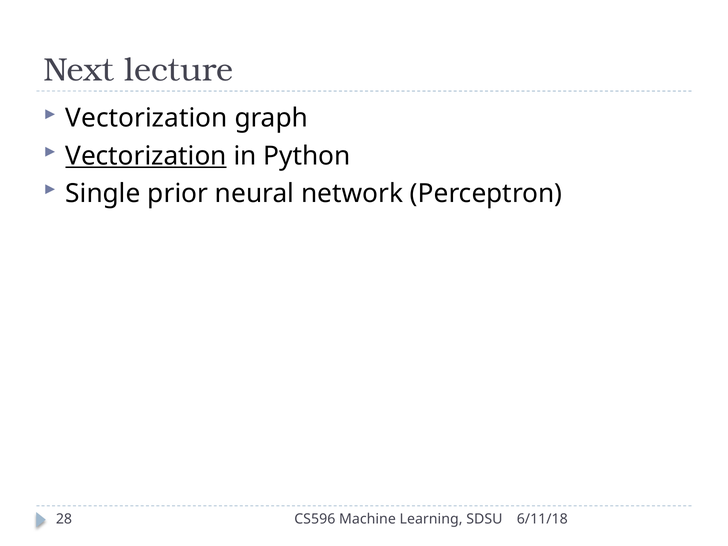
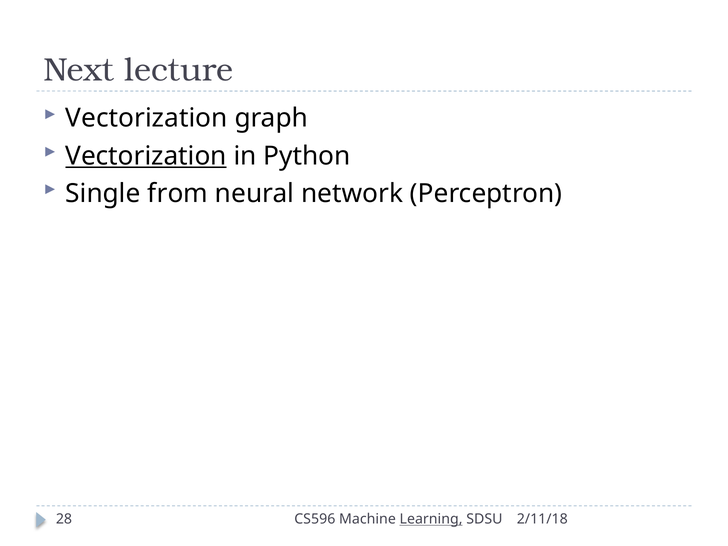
prior: prior -> from
Learning underline: none -> present
6/11/18: 6/11/18 -> 2/11/18
